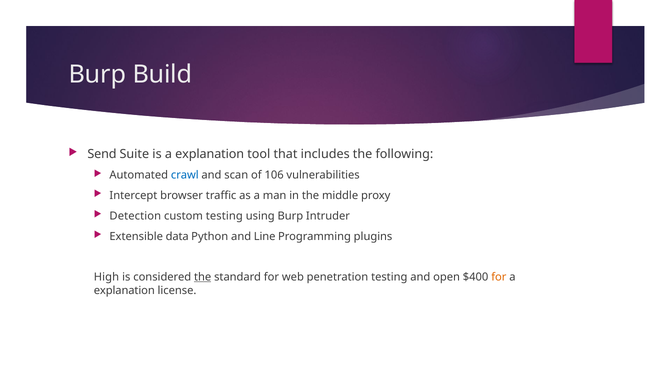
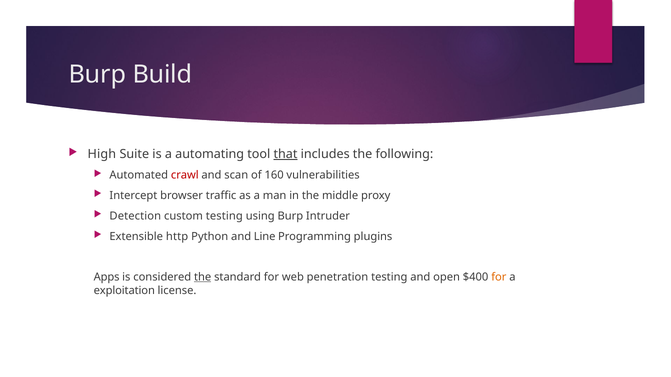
Send: Send -> High
is a explanation: explanation -> automating
that underline: none -> present
crawl colour: blue -> red
106: 106 -> 160
data: data -> http
High: High -> Apps
explanation at (124, 291): explanation -> exploitation
